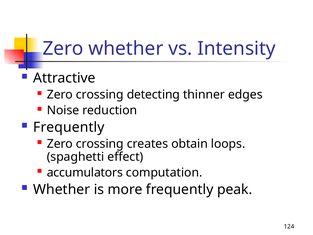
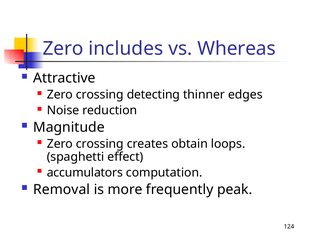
Zero whether: whether -> includes
Intensity: Intensity -> Whereas
Frequently at (69, 127): Frequently -> Magnitude
Whether at (62, 189): Whether -> Removal
